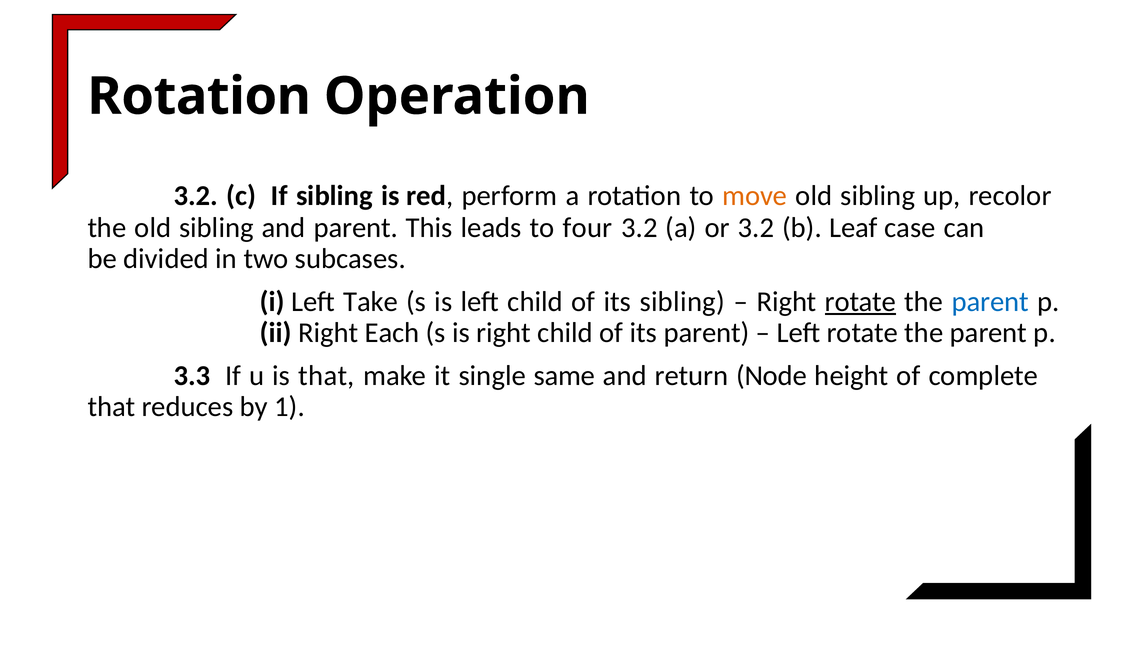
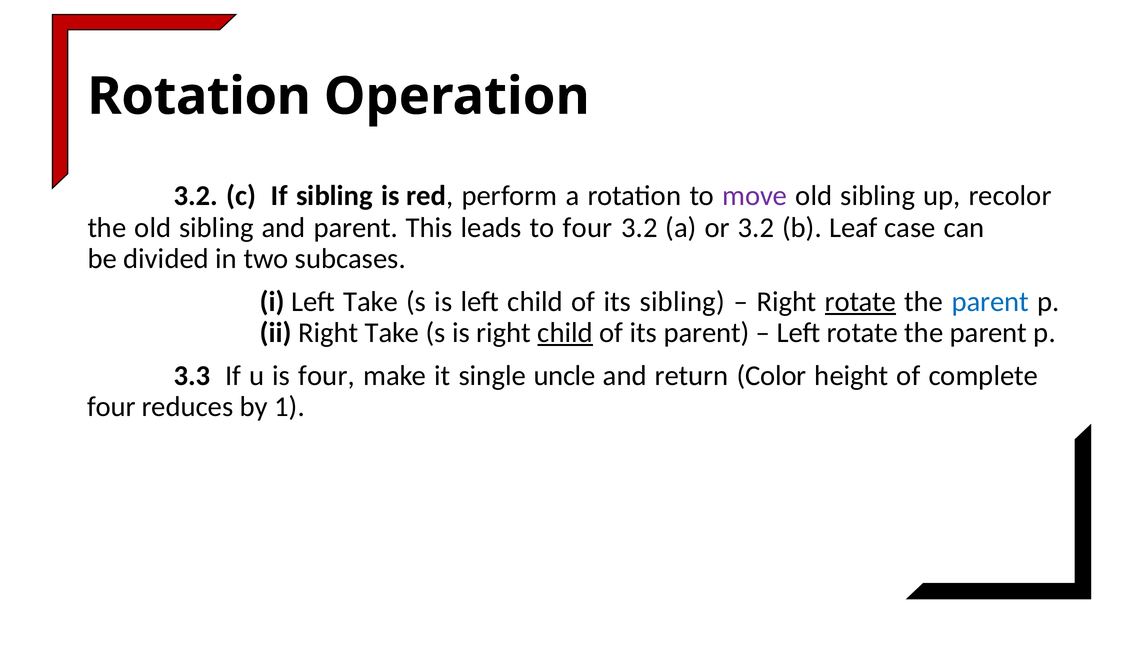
move colour: orange -> purple
Right Each: Each -> Take
child at (565, 333) underline: none -> present
is that: that -> four
same: same -> uncle
Node: Node -> Color
that at (111, 406): that -> four
